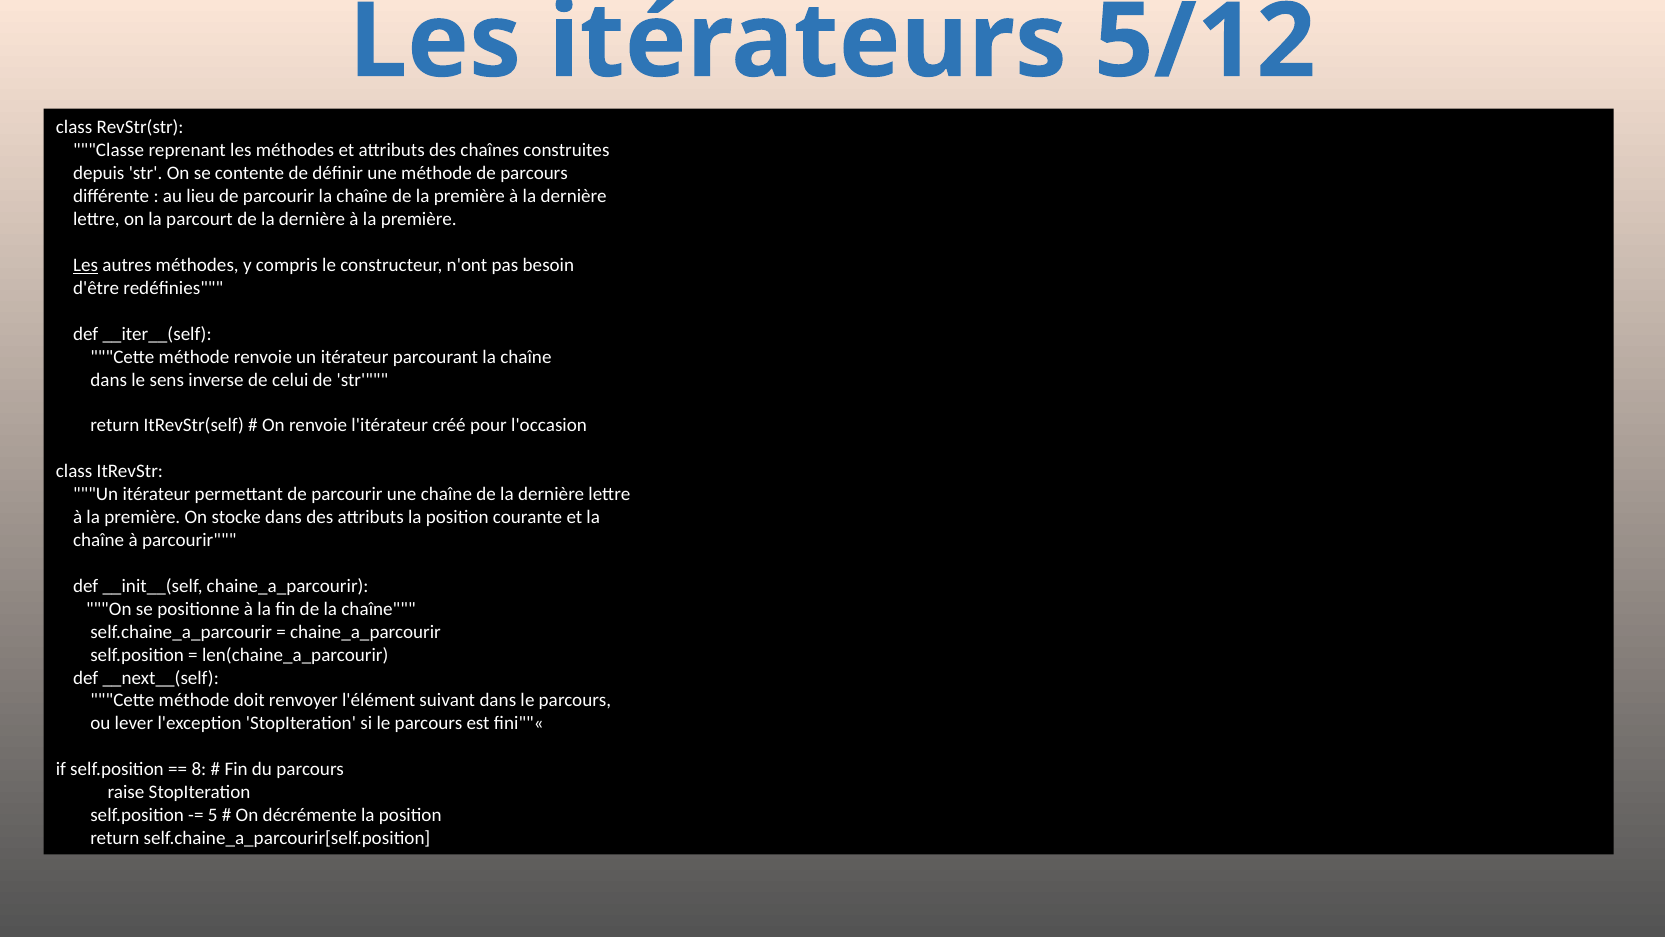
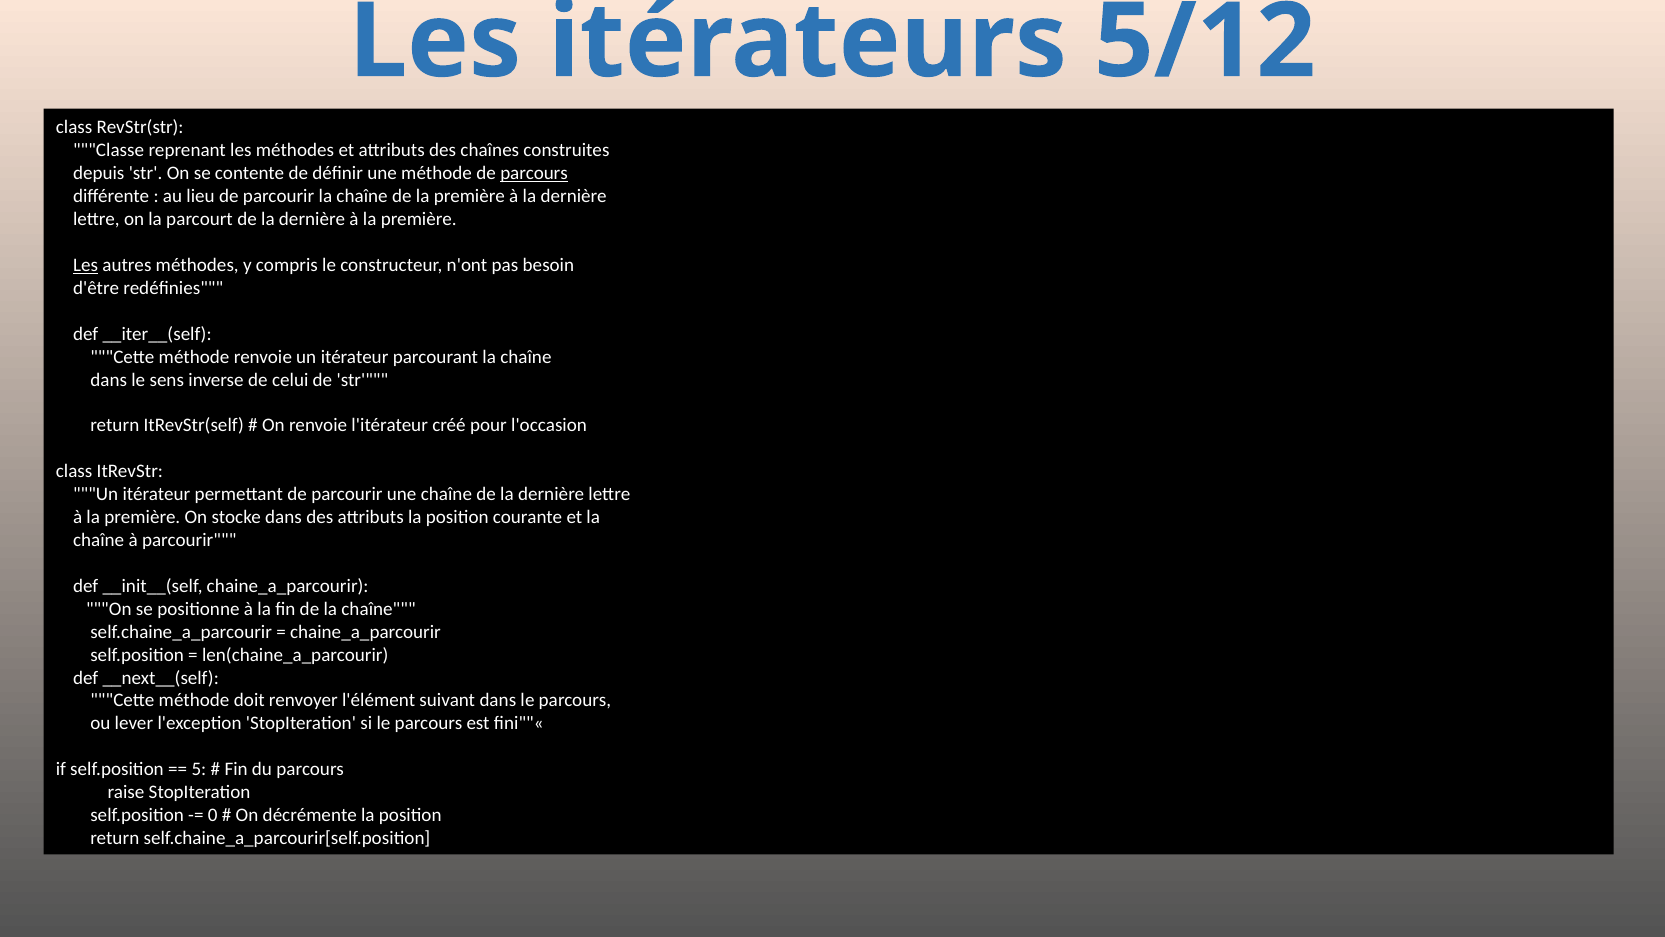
parcours at (534, 173) underline: none -> present
8: 8 -> 5
5: 5 -> 0
